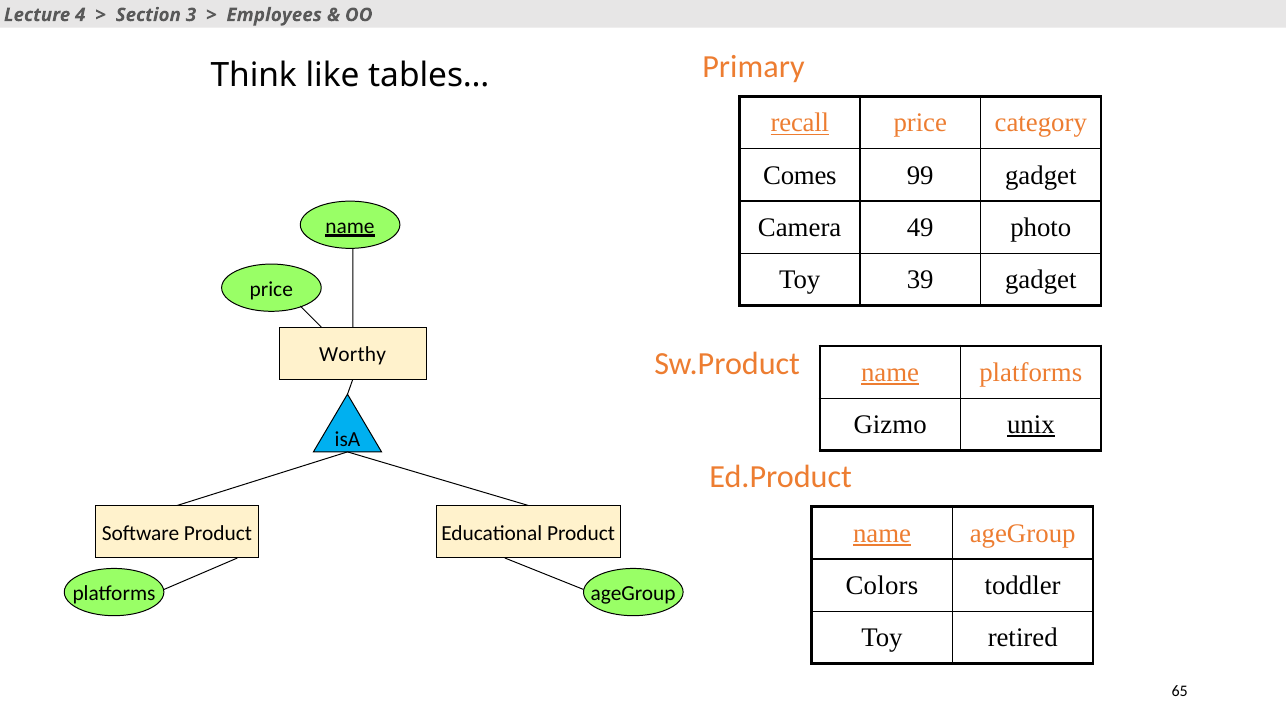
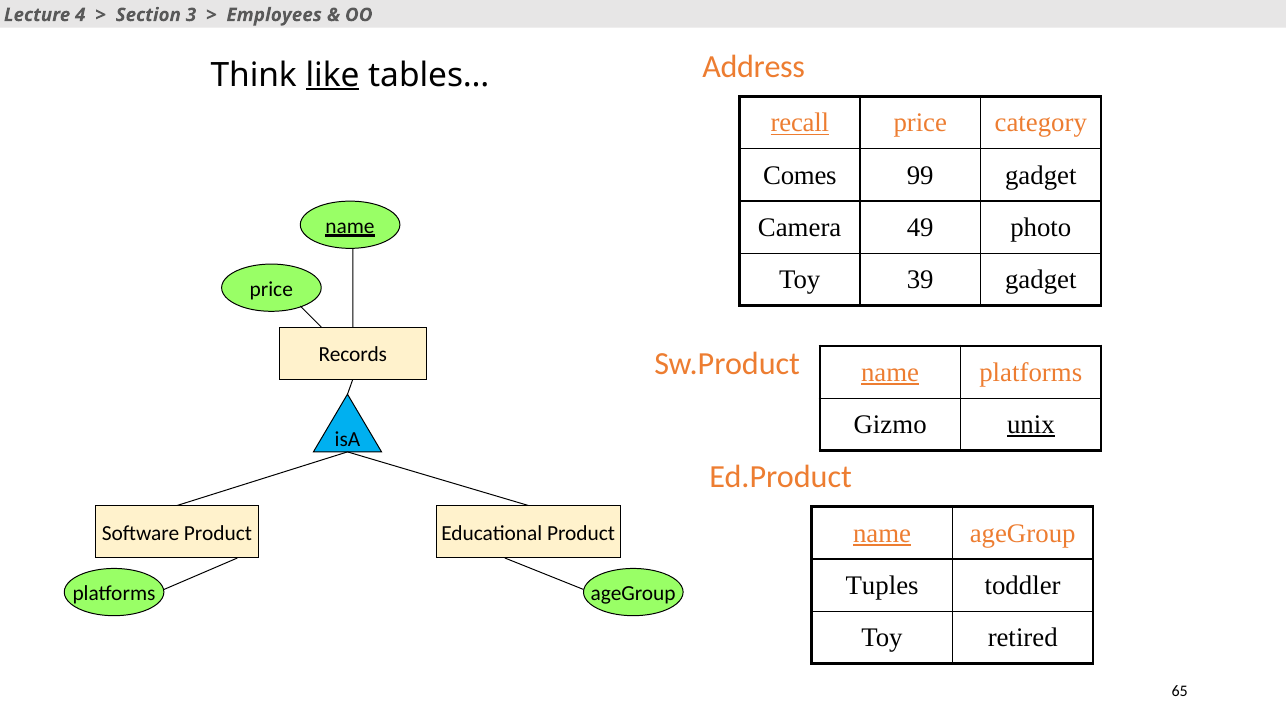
Primary: Primary -> Address
like underline: none -> present
Worthy: Worthy -> Records
Colors: Colors -> Tuples
